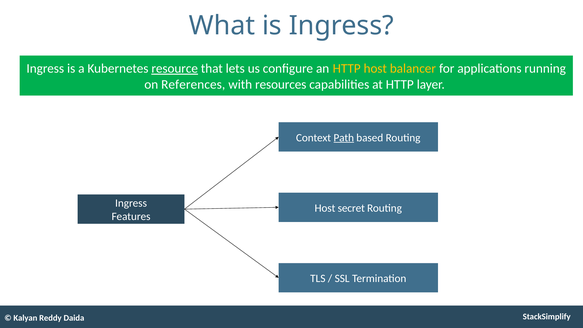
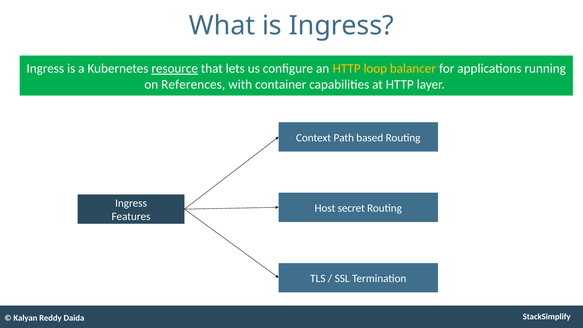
HTTP host: host -> loop
resources: resources -> container
Path underline: present -> none
